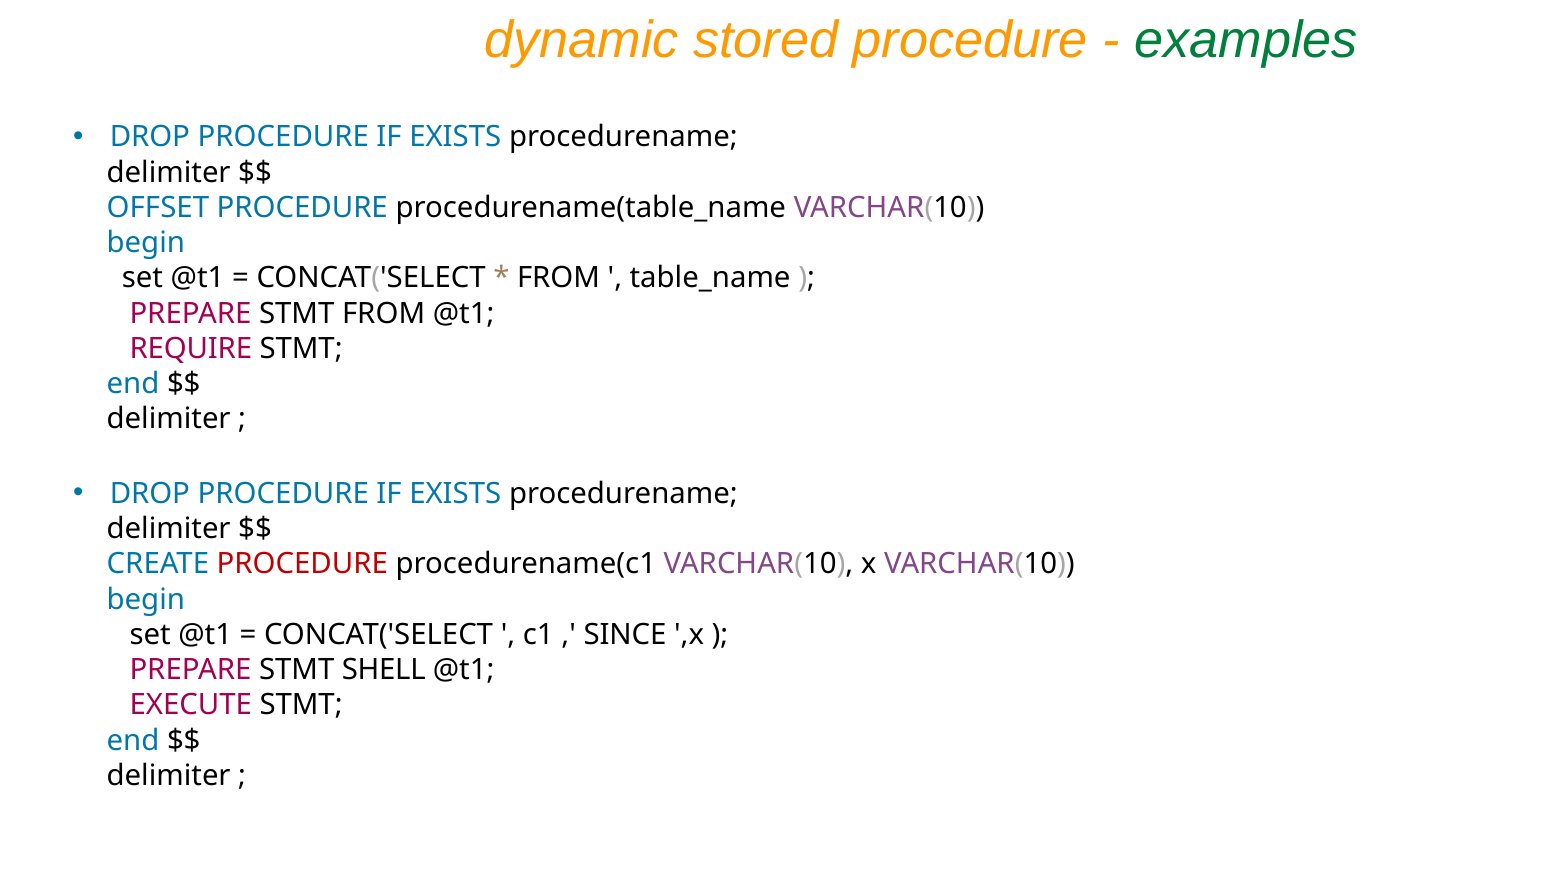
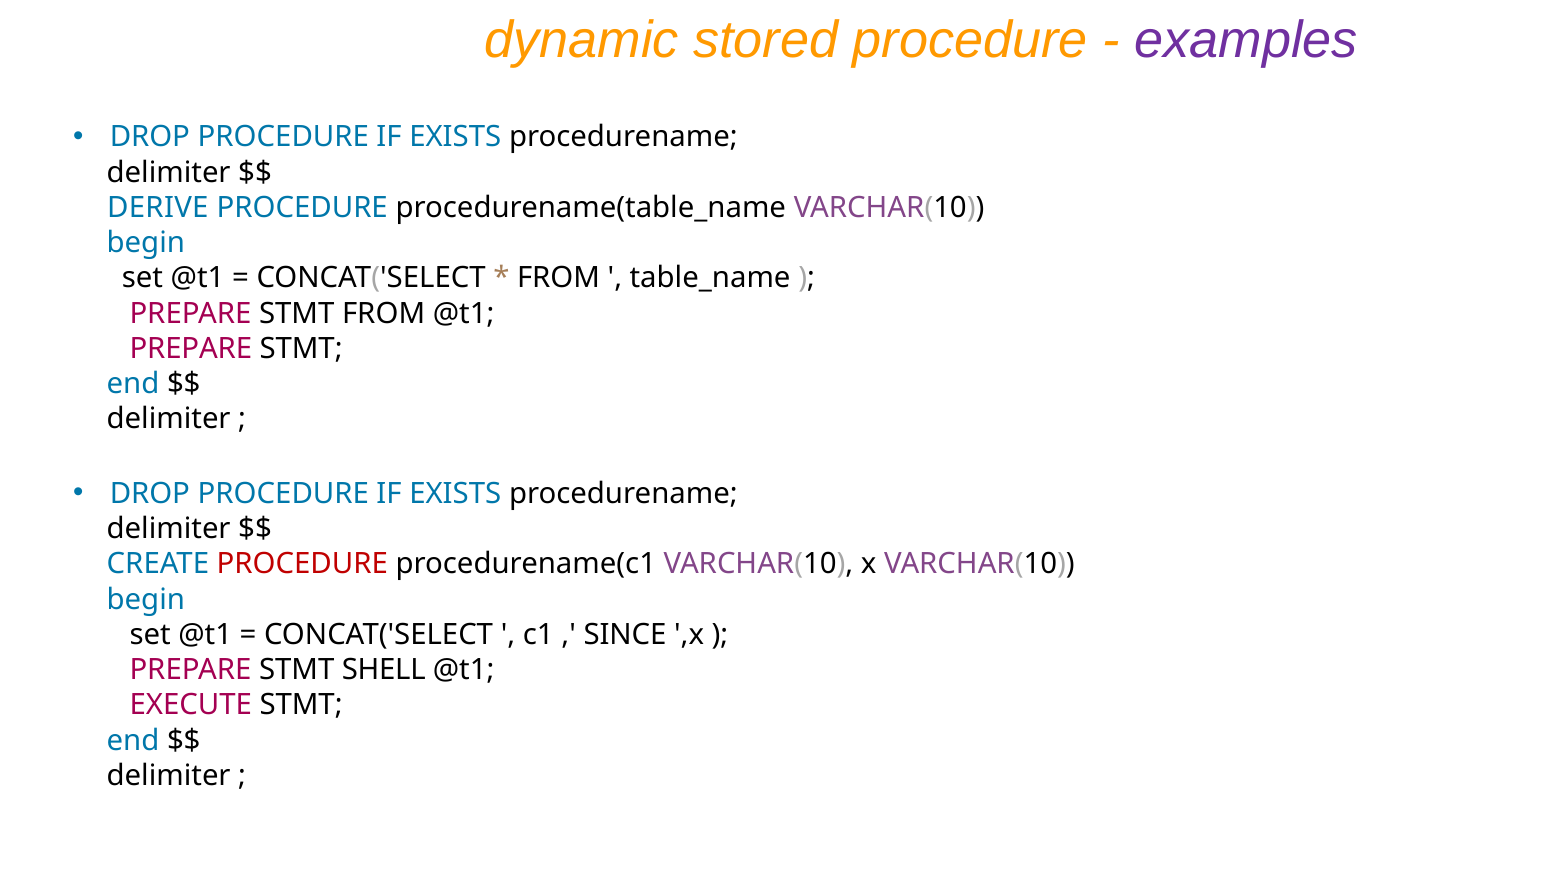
examples colour: green -> purple
OFFSET: OFFSET -> DERIVE
REQUIRE at (191, 349): REQUIRE -> PREPARE
